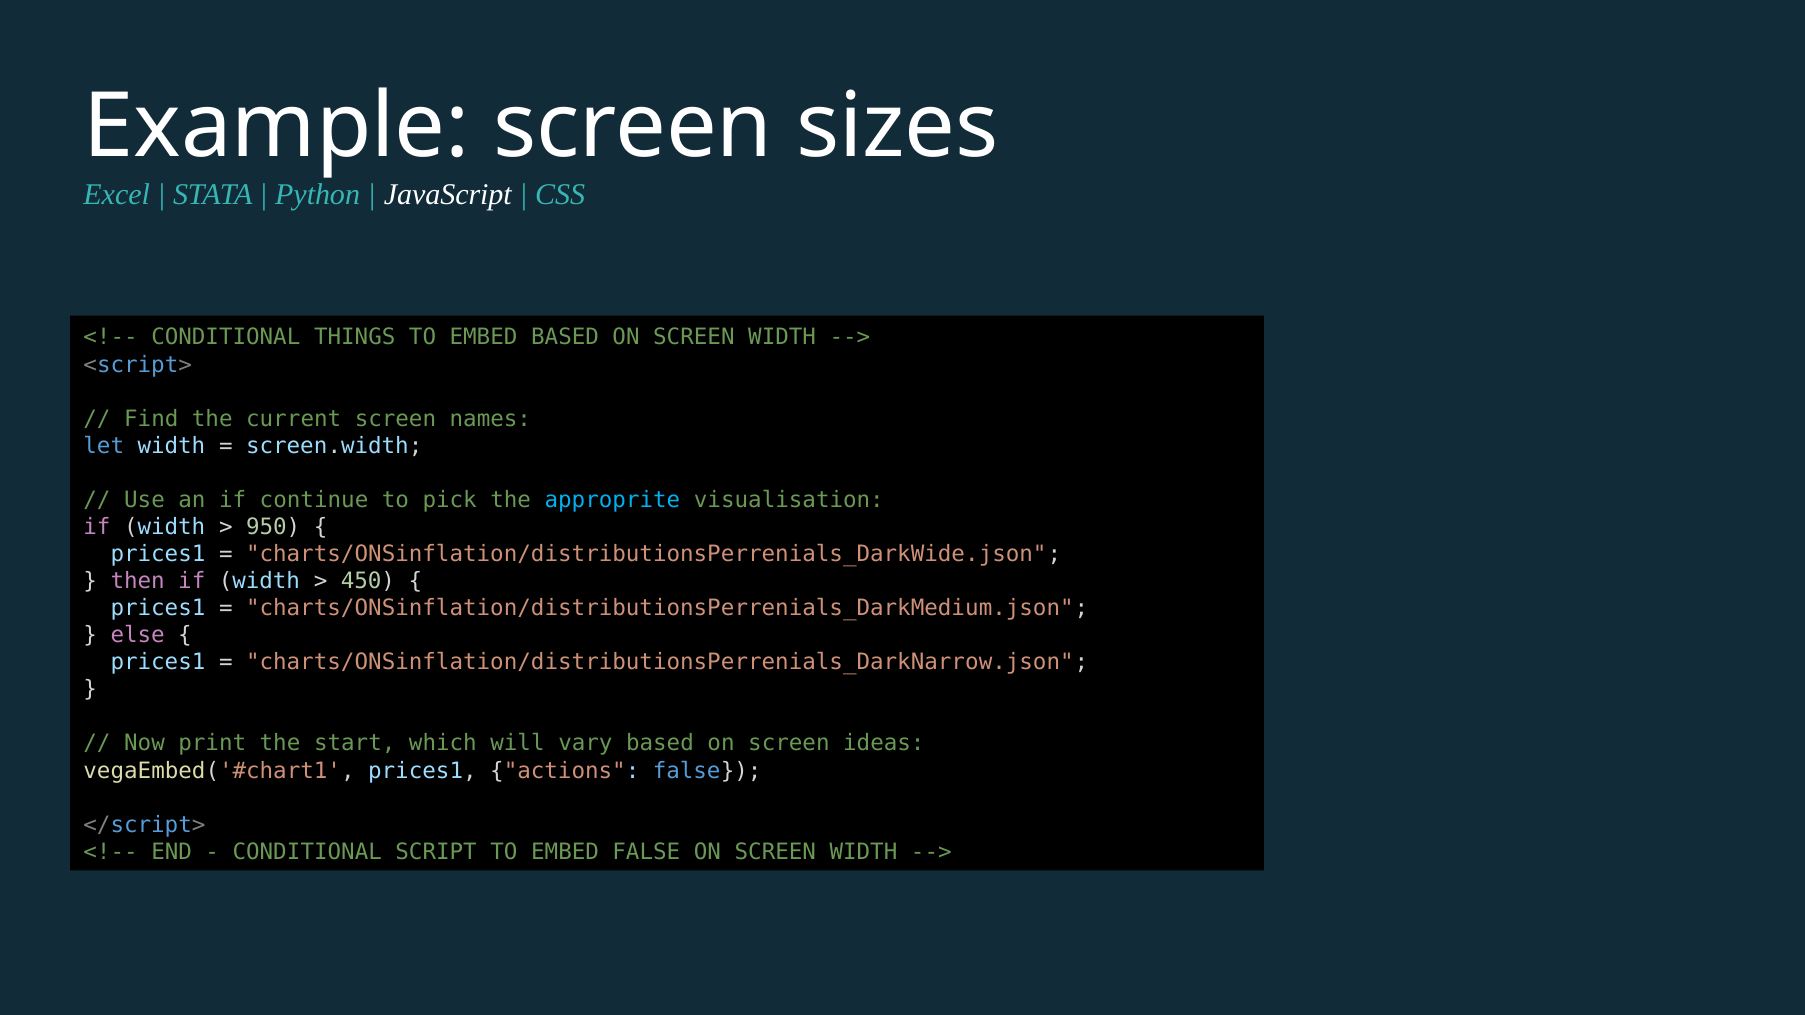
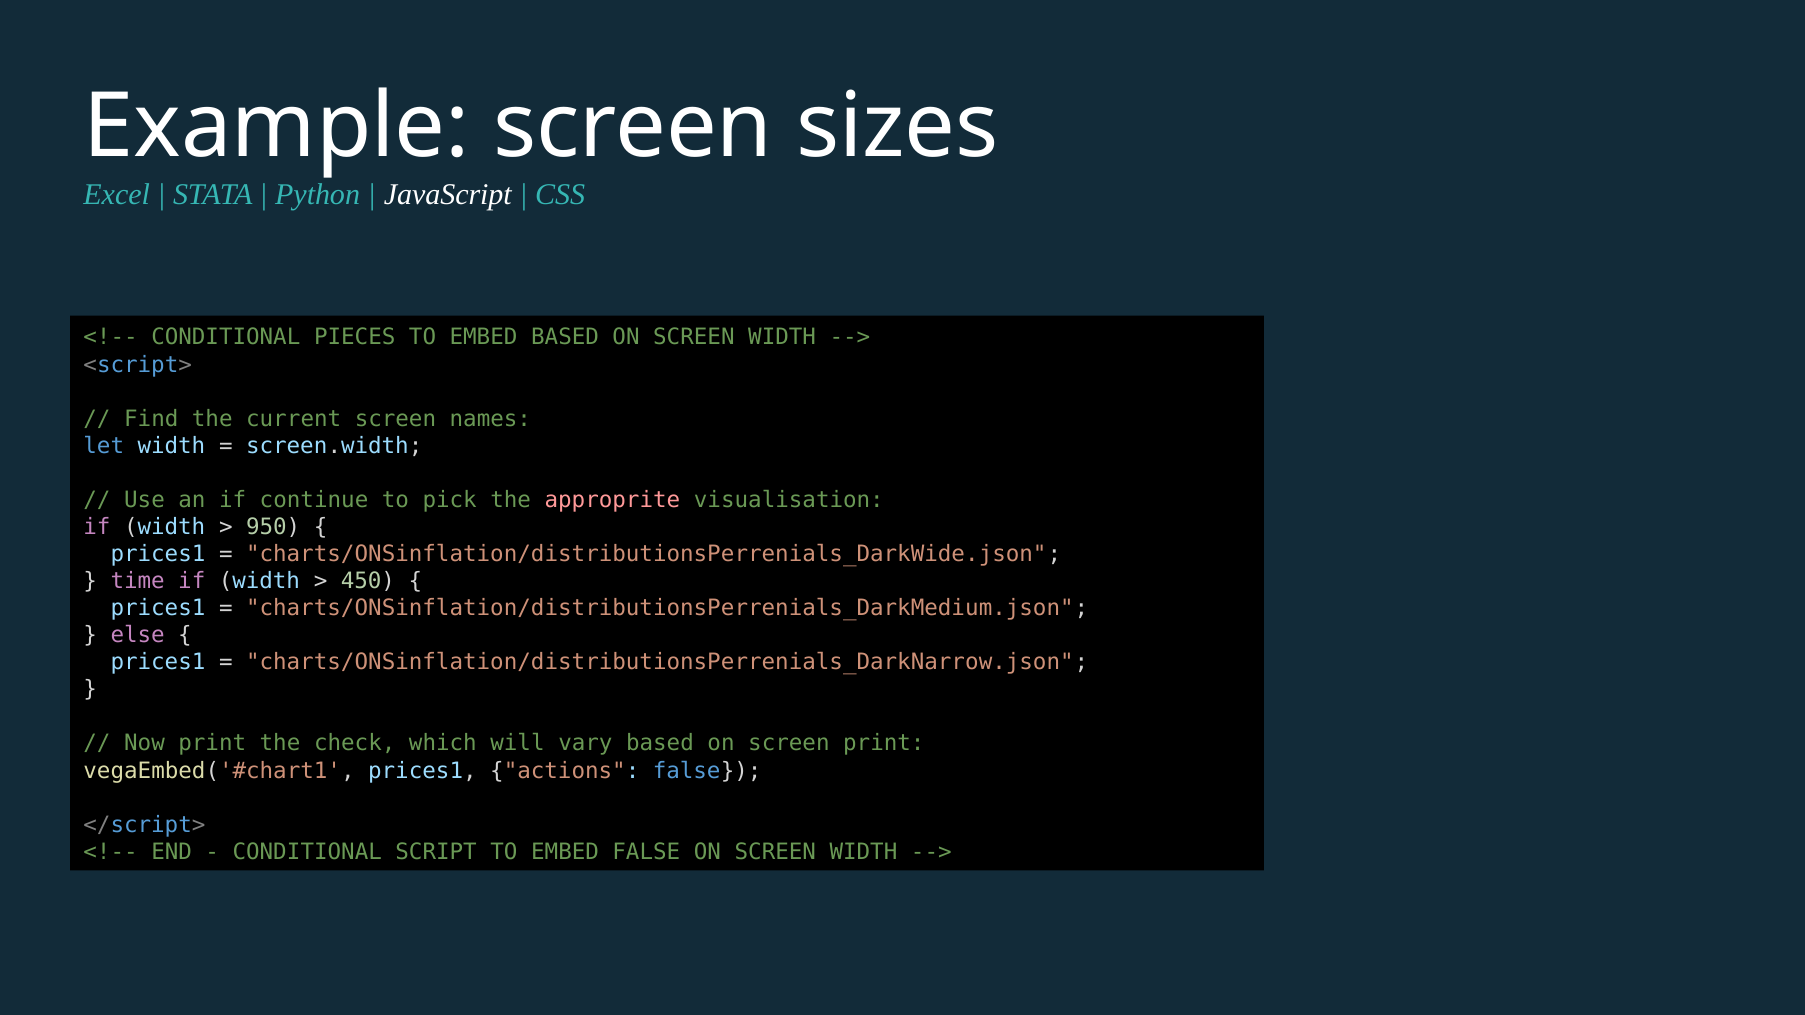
THINGS: THINGS -> PIECES
approprite colour: light blue -> pink
then: then -> time
start: start -> check
screen ideas: ideas -> print
